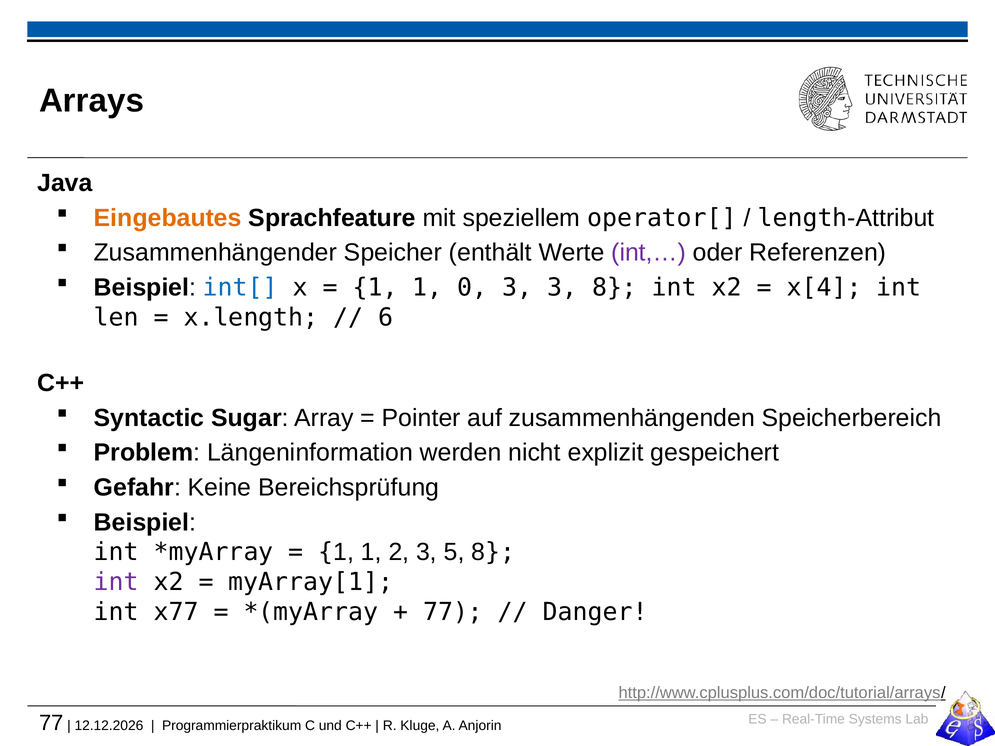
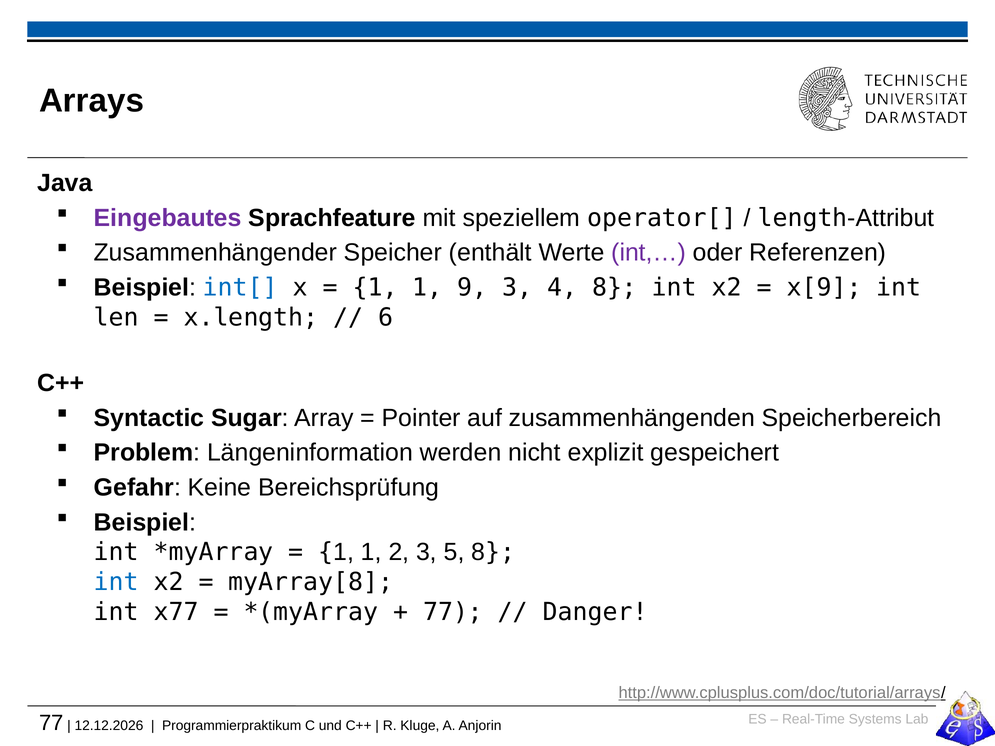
Eingebautes colour: orange -> purple
0: 0 -> 9
3 3: 3 -> 4
x[4: x[4 -> x[9
int at (116, 582) colour: purple -> blue
myArray[1: myArray[1 -> myArray[8
